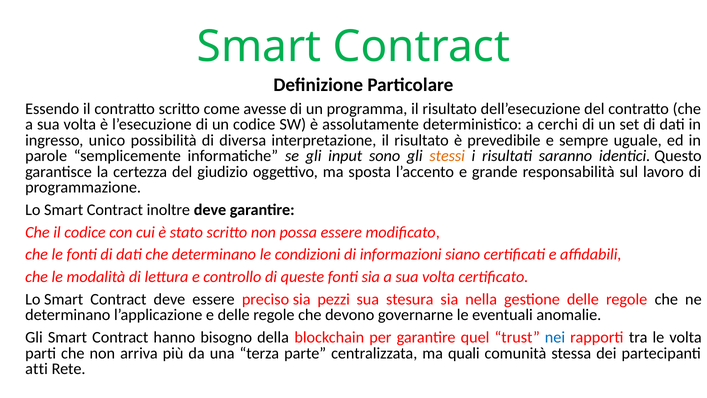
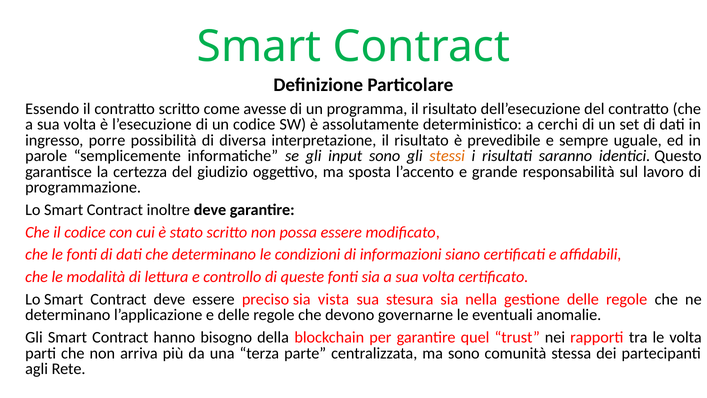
unico: unico -> porre
pezzi: pezzi -> vista
nei colour: blue -> black
ma quali: quali -> sono
atti: atti -> agli
